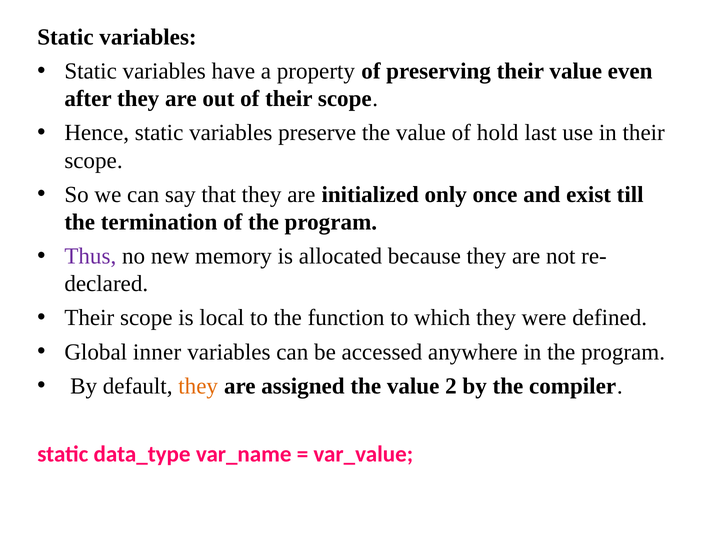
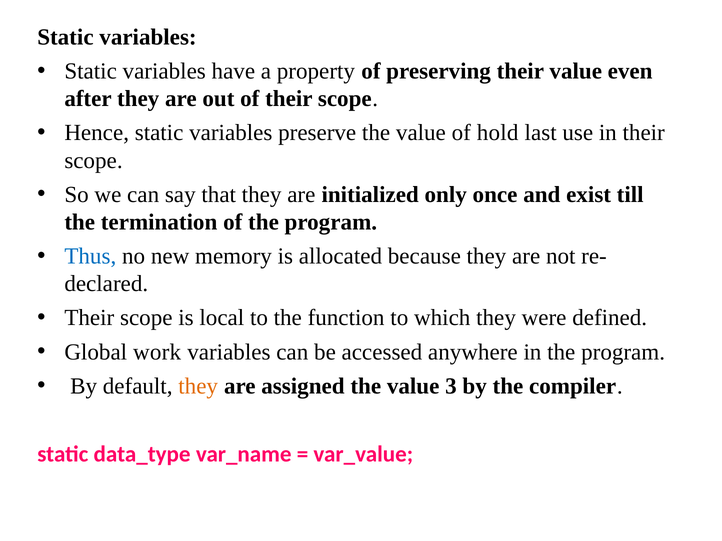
Thus colour: purple -> blue
inner: inner -> work
2: 2 -> 3
